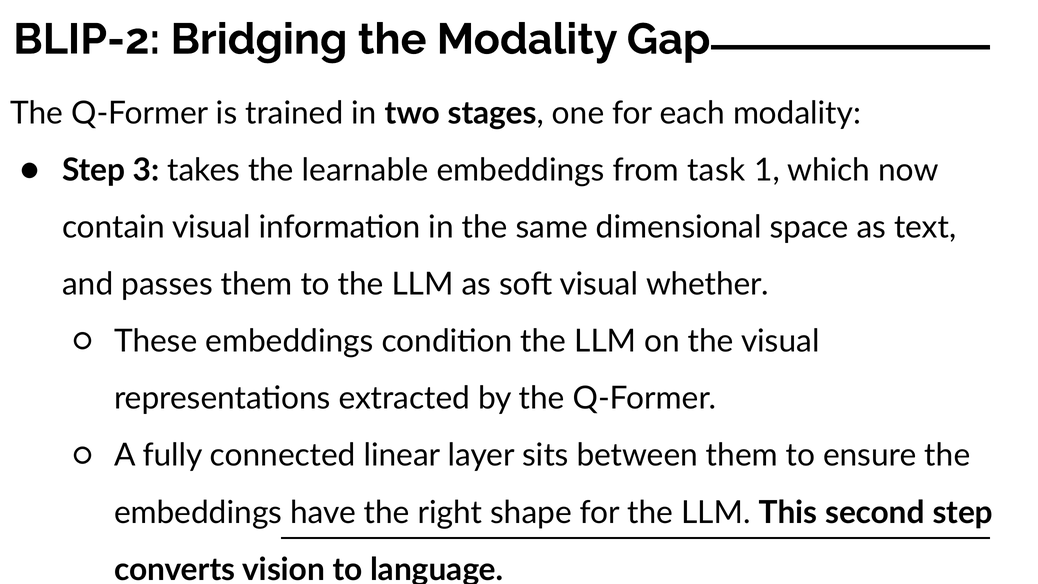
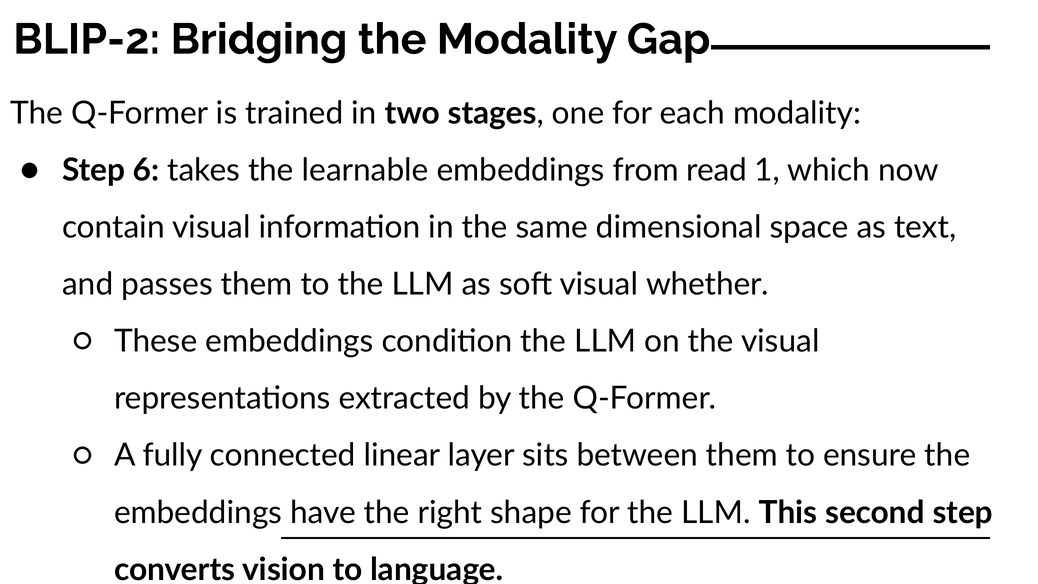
3: 3 -> 6
task: task -> read
